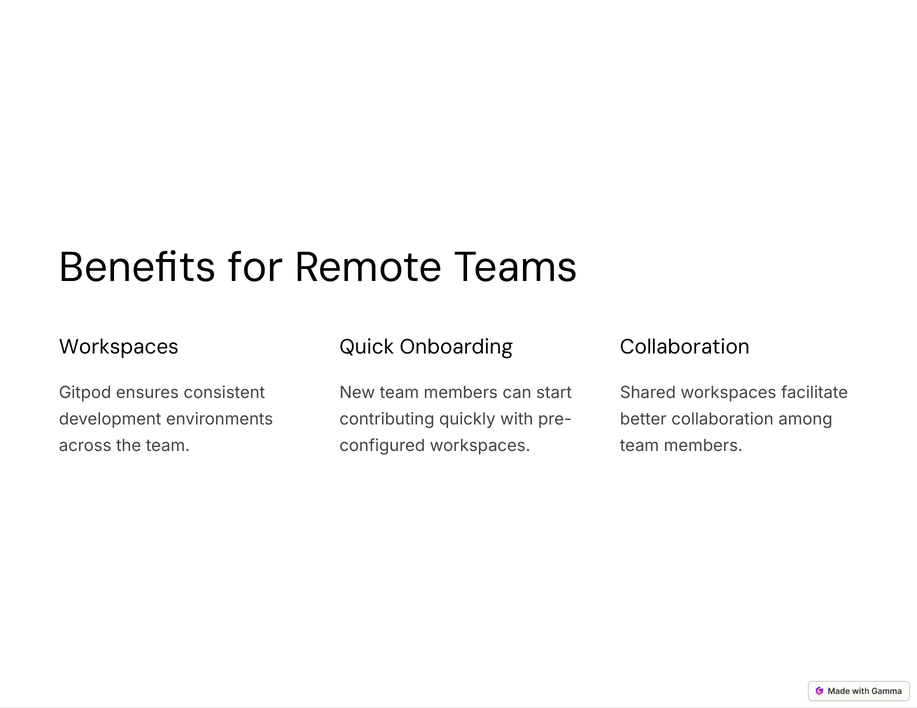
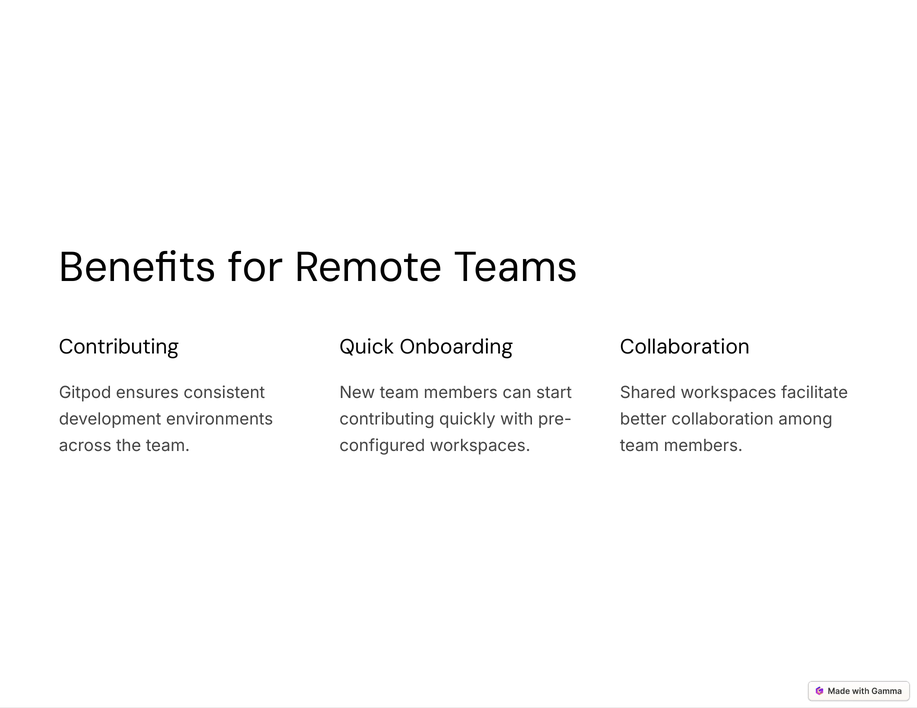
Workspaces at (119, 347): Workspaces -> Contributing
